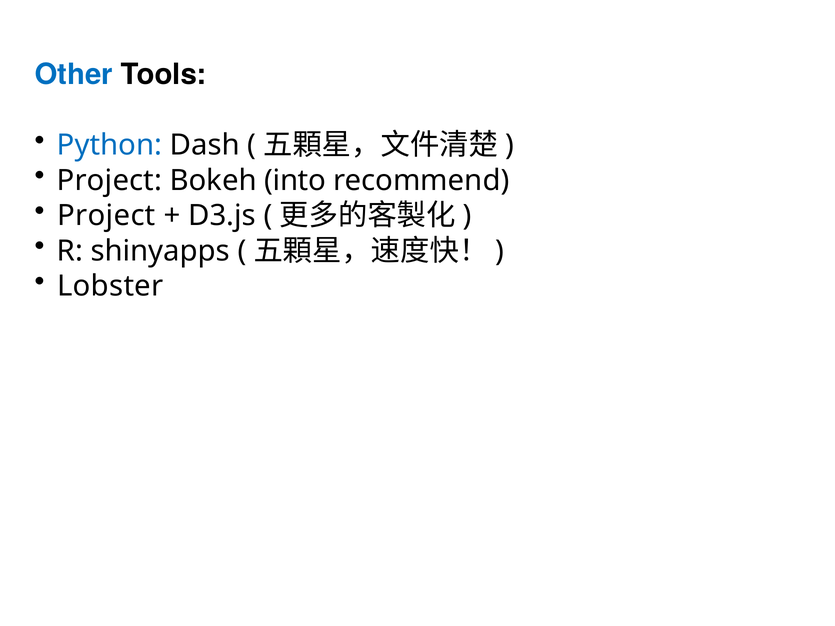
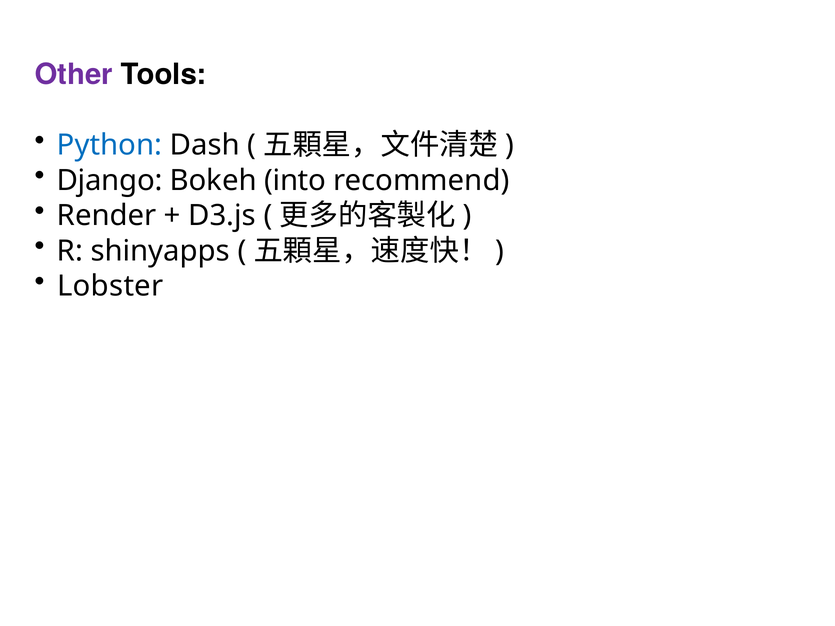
Other colour: blue -> purple
Project at (109, 181): Project -> Django
Project at (106, 216): Project -> Render
